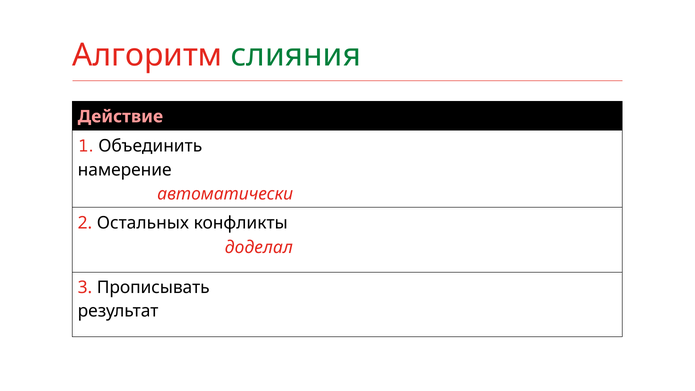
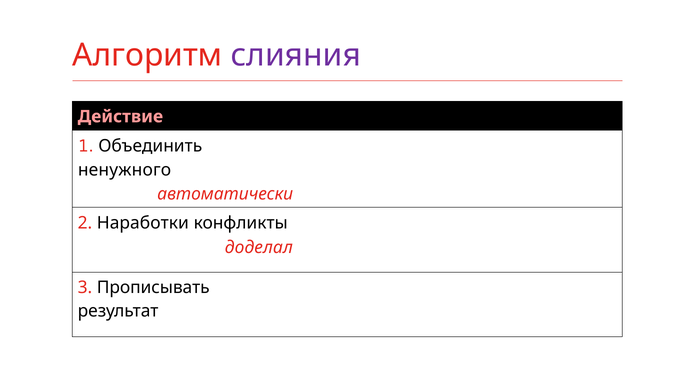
слияния colour: green -> purple
намерение: намерение -> ненужного
Остальных: Остальных -> Наработки
